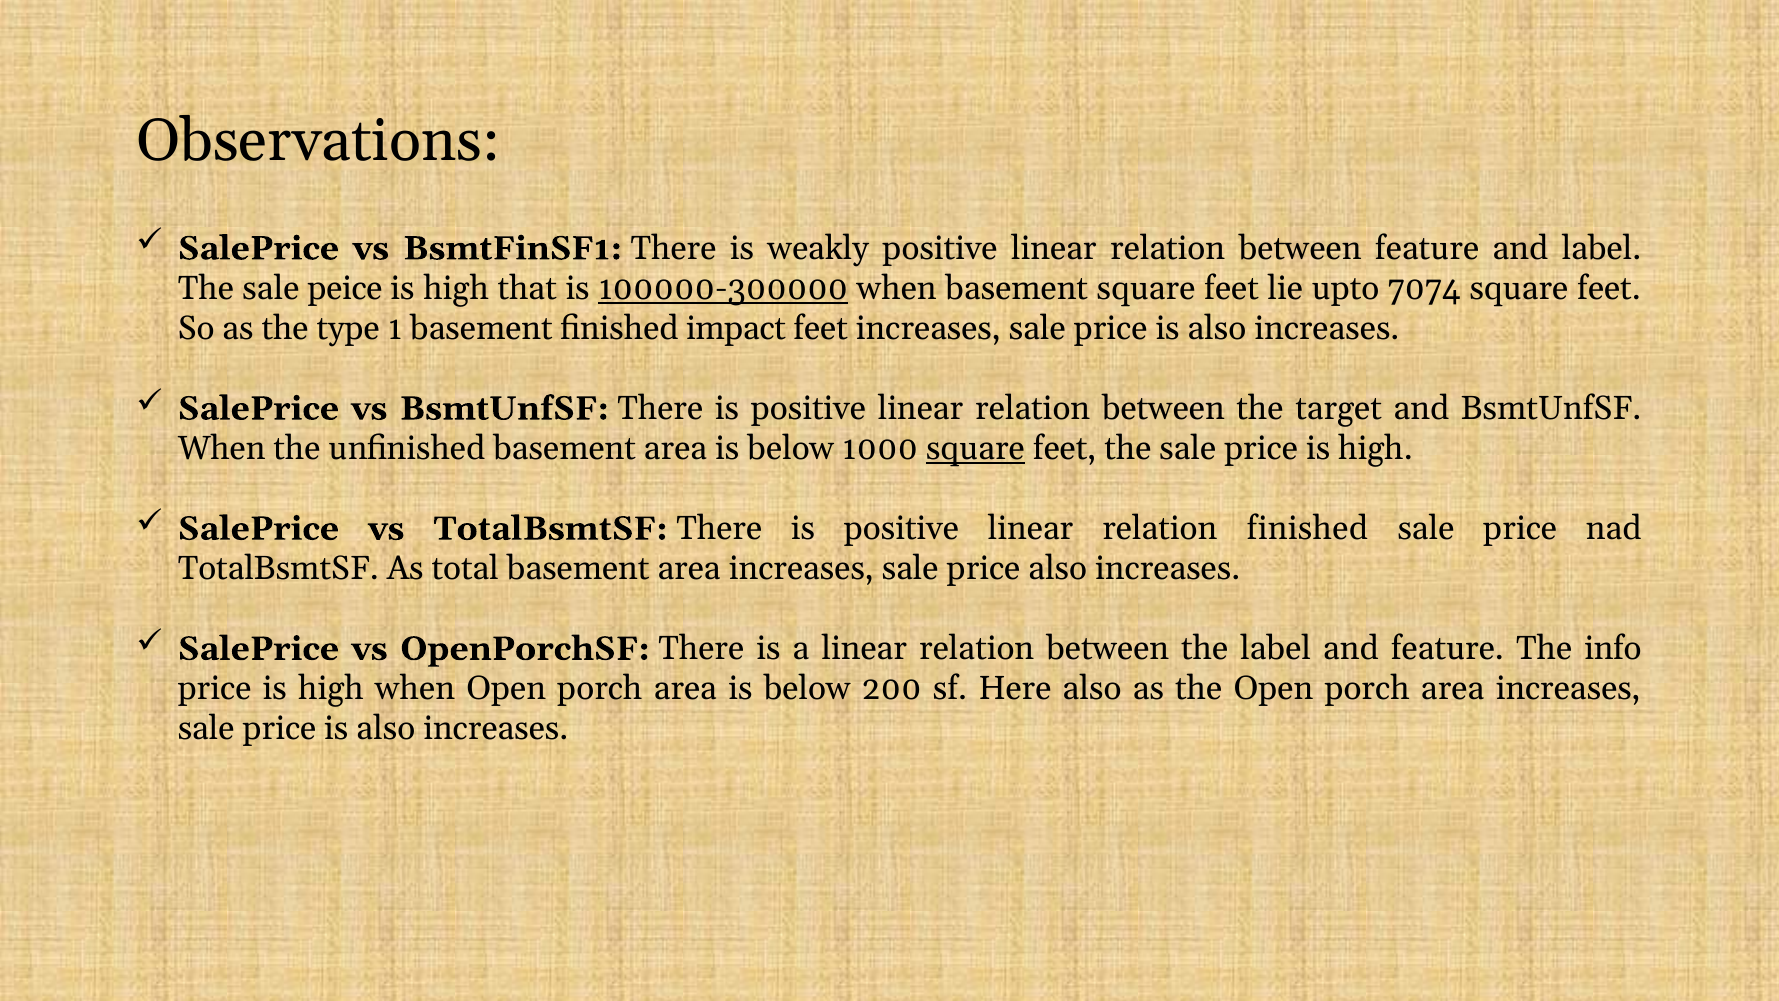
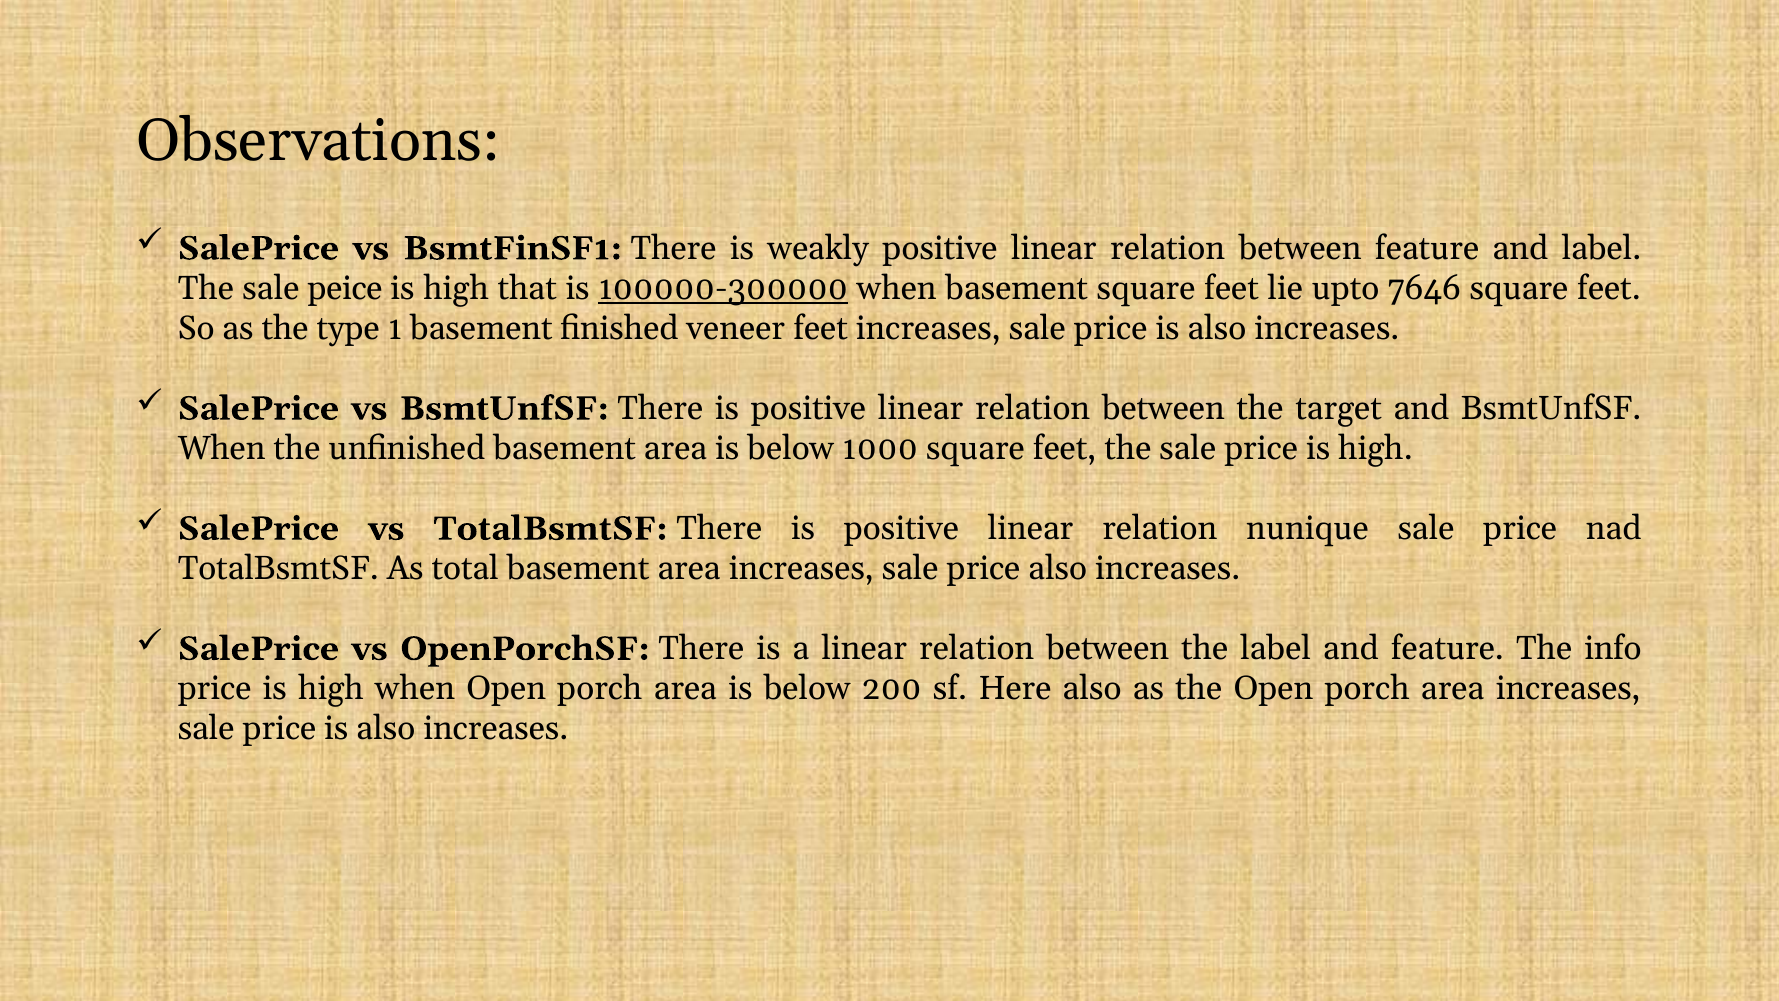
7074: 7074 -> 7646
impact: impact -> veneer
square at (975, 448) underline: present -> none
relation finished: finished -> nunique
